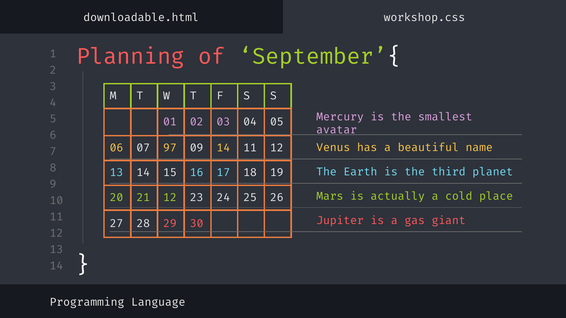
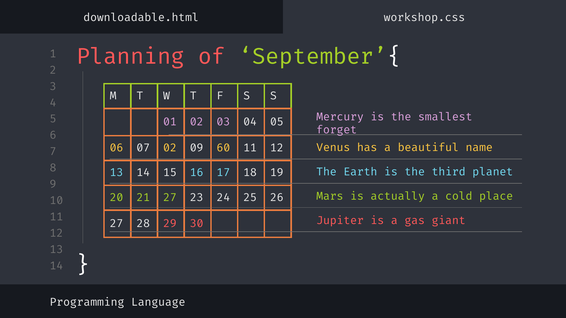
avatar: avatar -> forget
07 97: 97 -> 02
09 14: 14 -> 60
21 12: 12 -> 27
